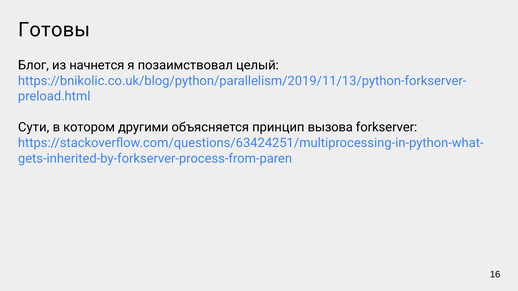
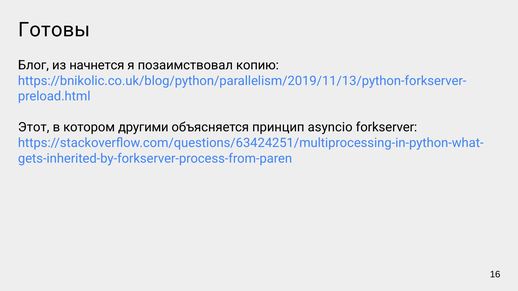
целый: целый -> копию
Сути: Сути -> Этот
вызова: вызова -> asyncio
